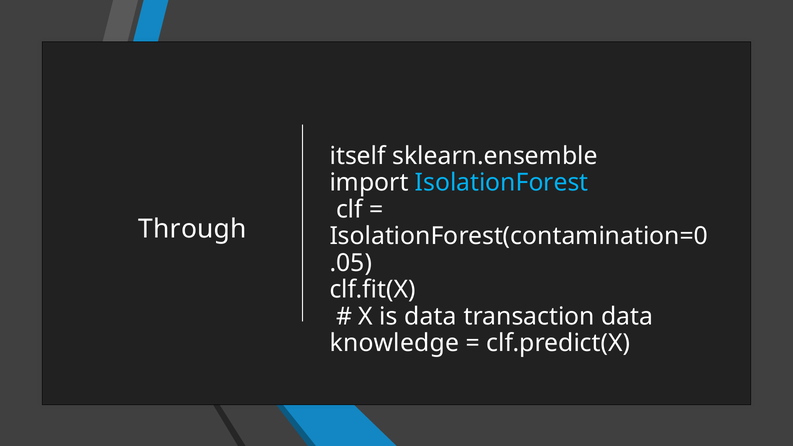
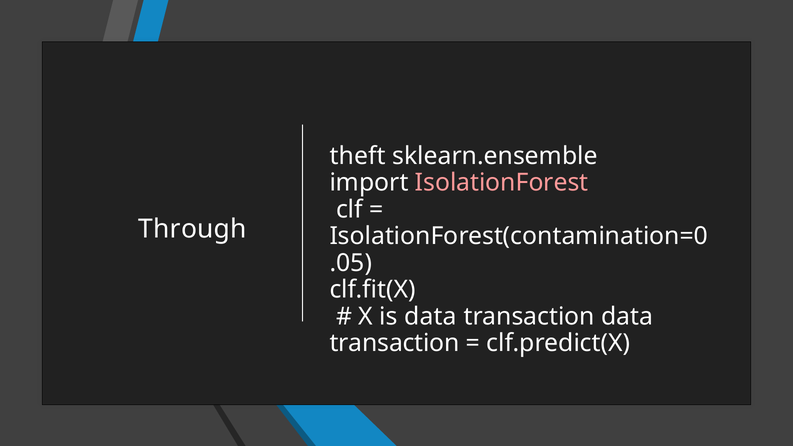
itself: itself -> theft
IsolationForest colour: light blue -> pink
knowledge at (394, 343): knowledge -> transaction
